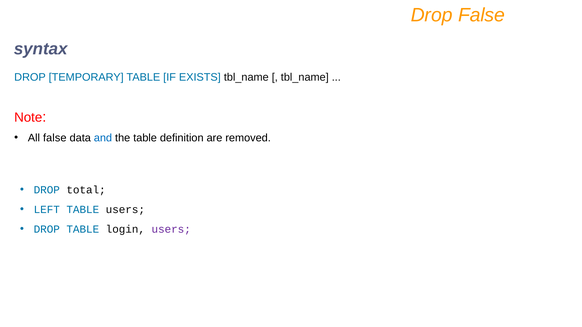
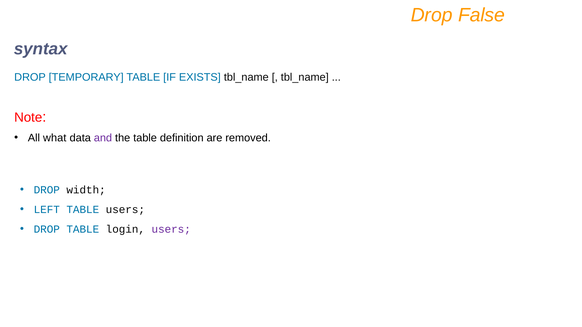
All false: false -> what
and colour: blue -> purple
total: total -> width
